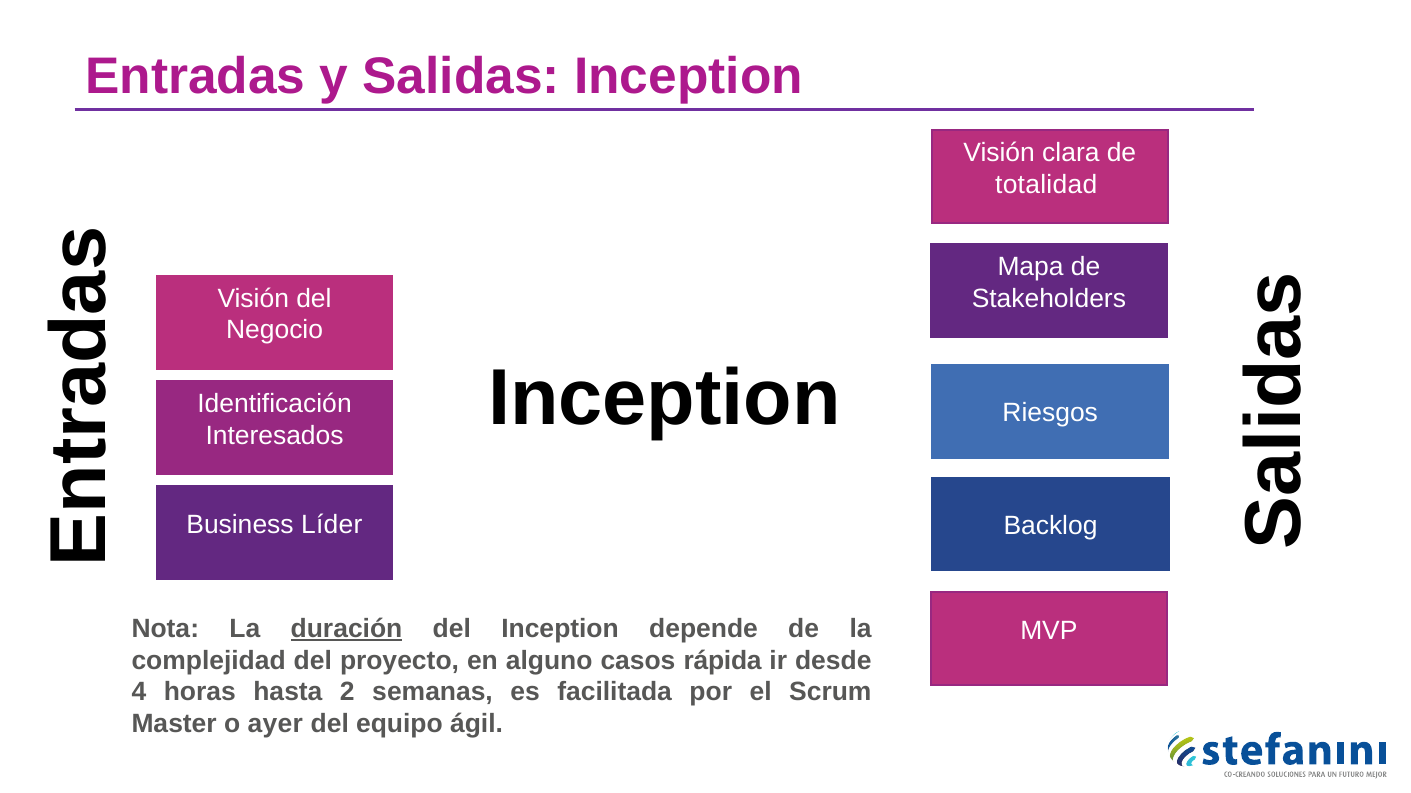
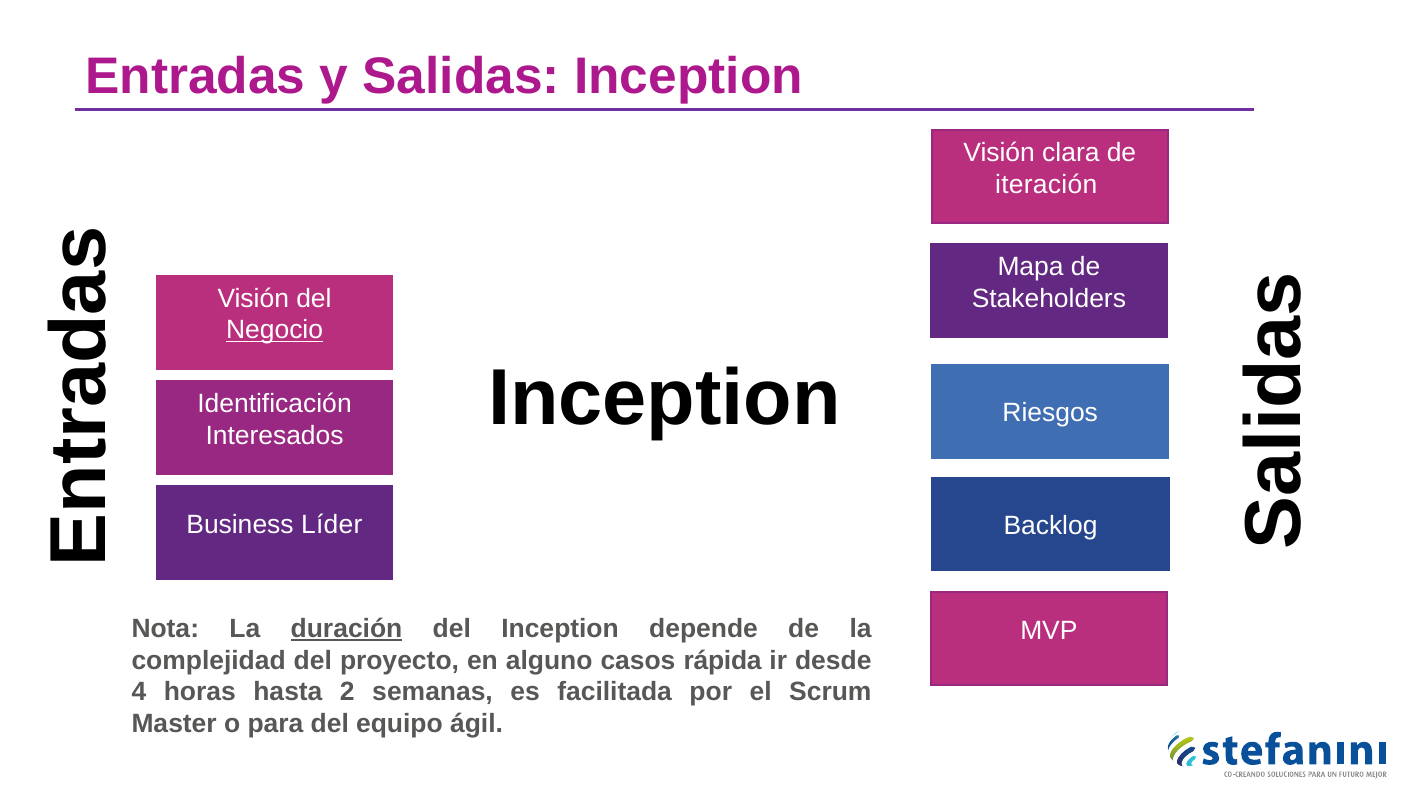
totalidad: totalidad -> iteración
Negocio underline: none -> present
ayer: ayer -> para
